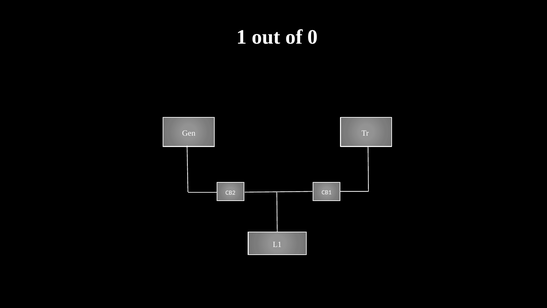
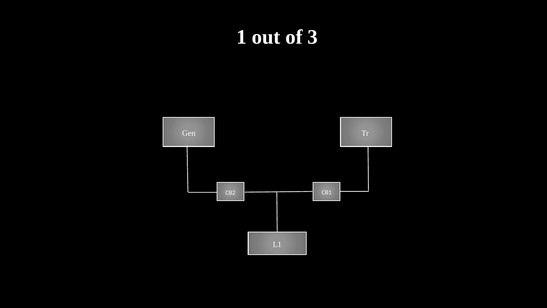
0: 0 -> 3
